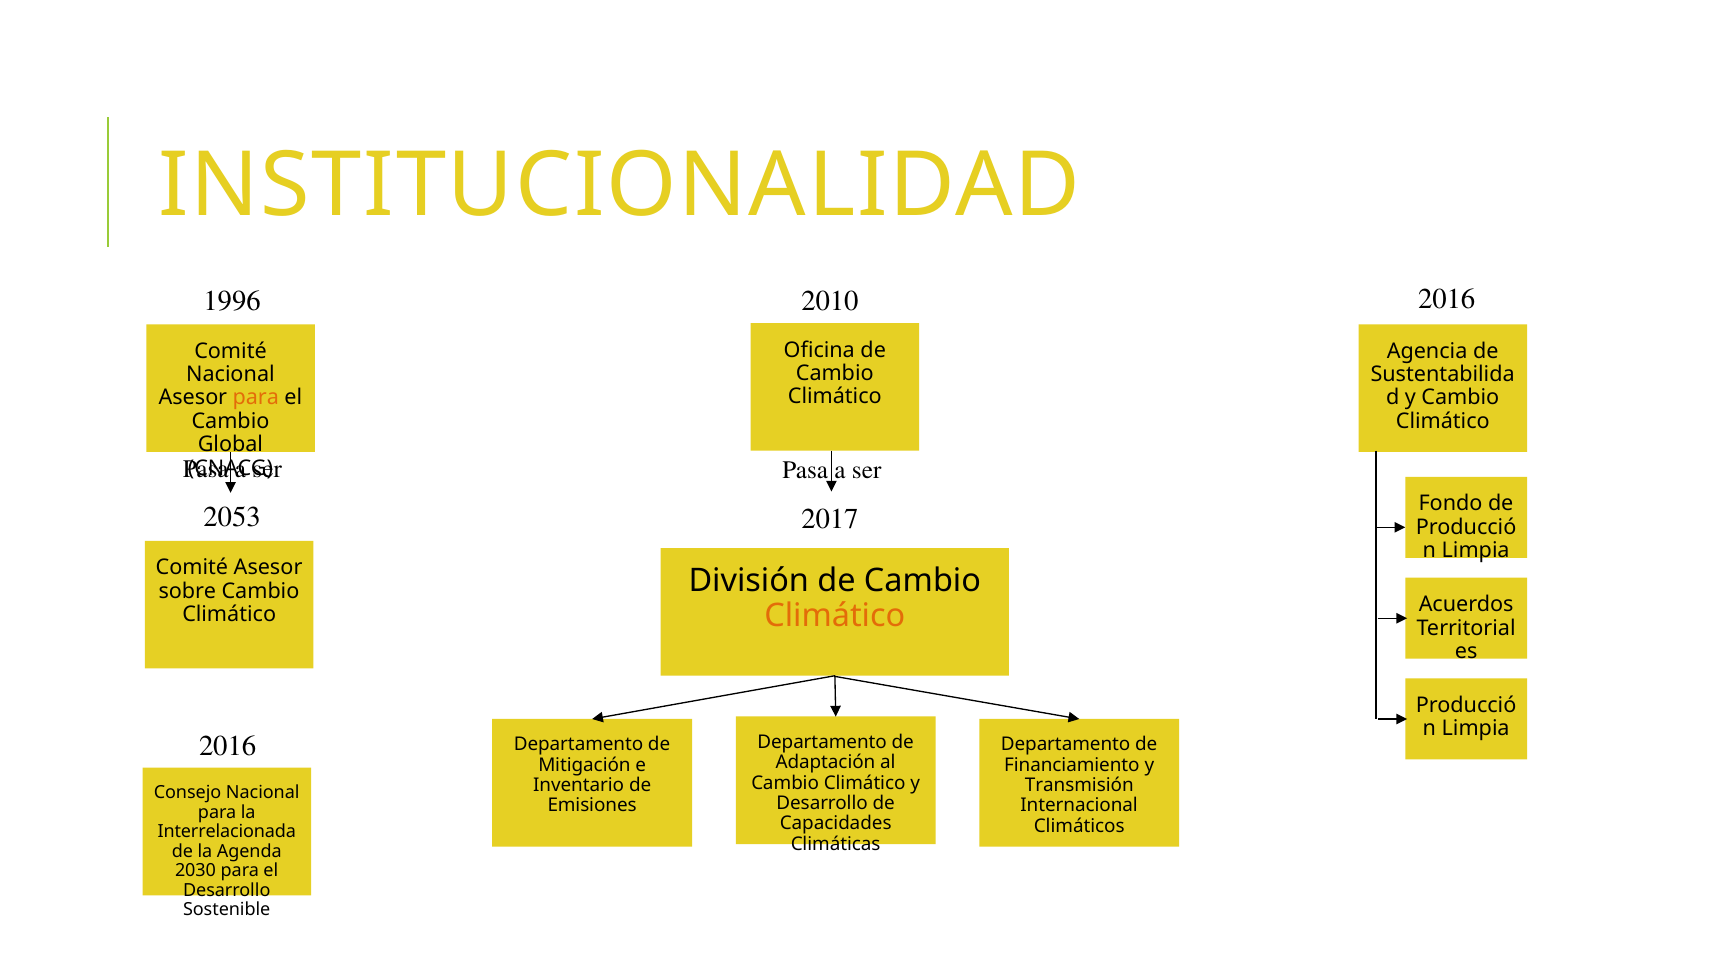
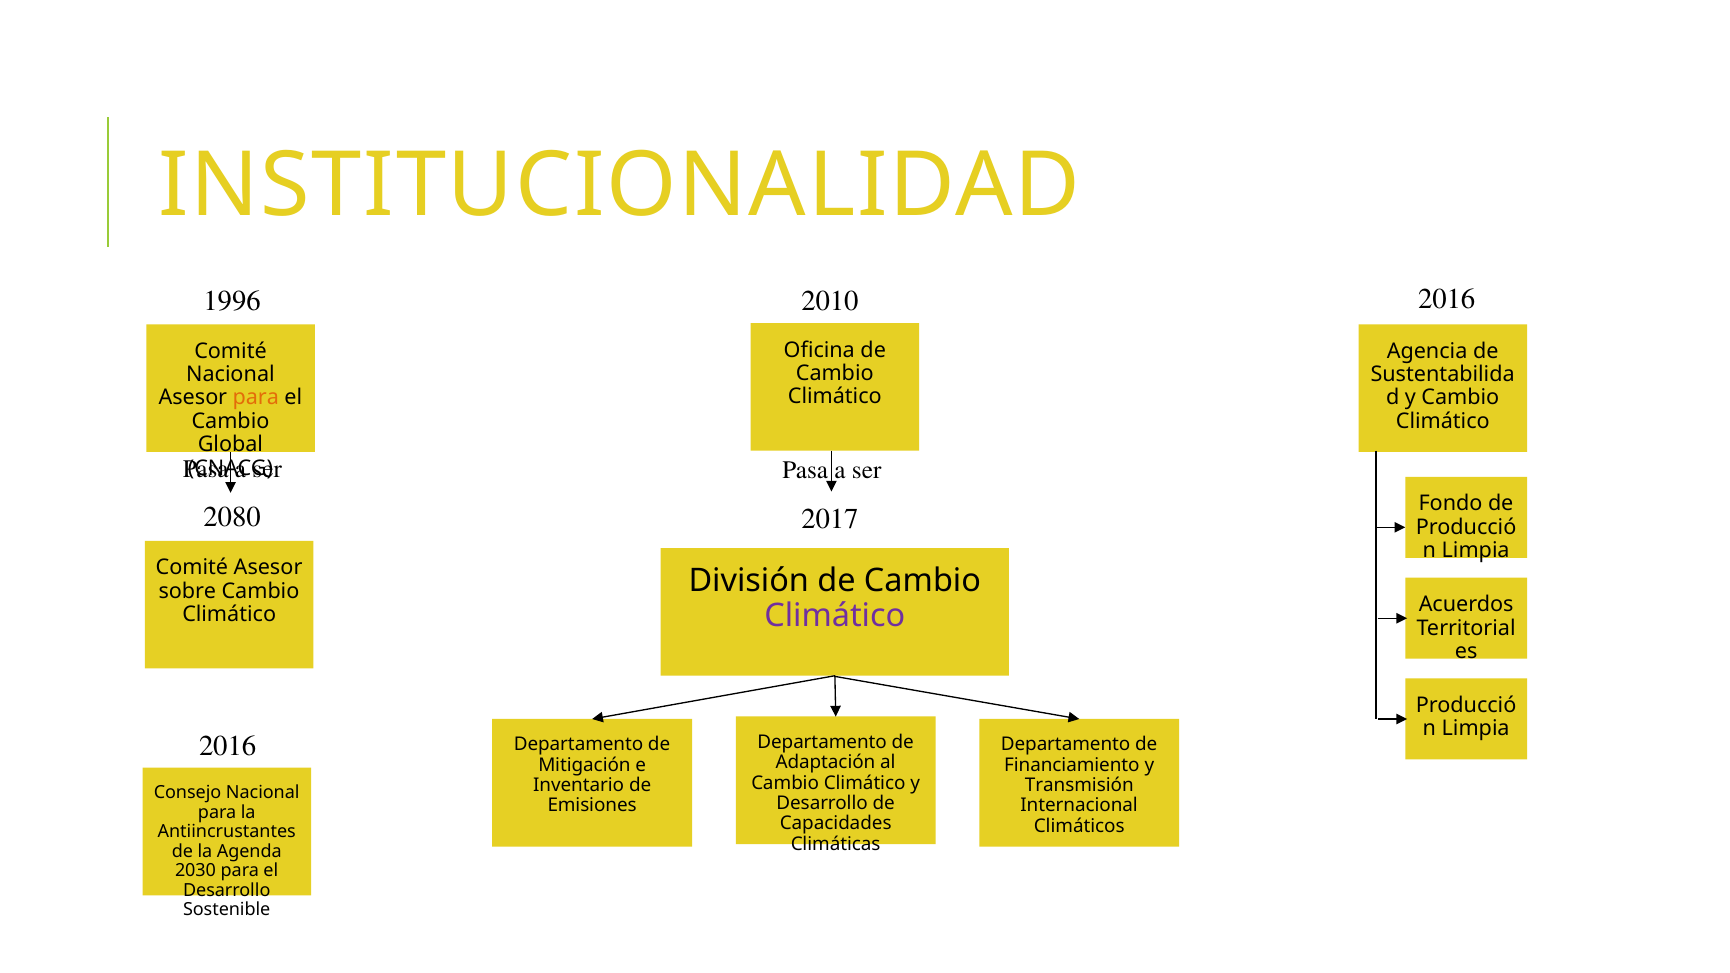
2053: 2053 -> 2080
Climático at (835, 616) colour: orange -> purple
Interrelacionada: Interrelacionada -> Antiincrustantes
